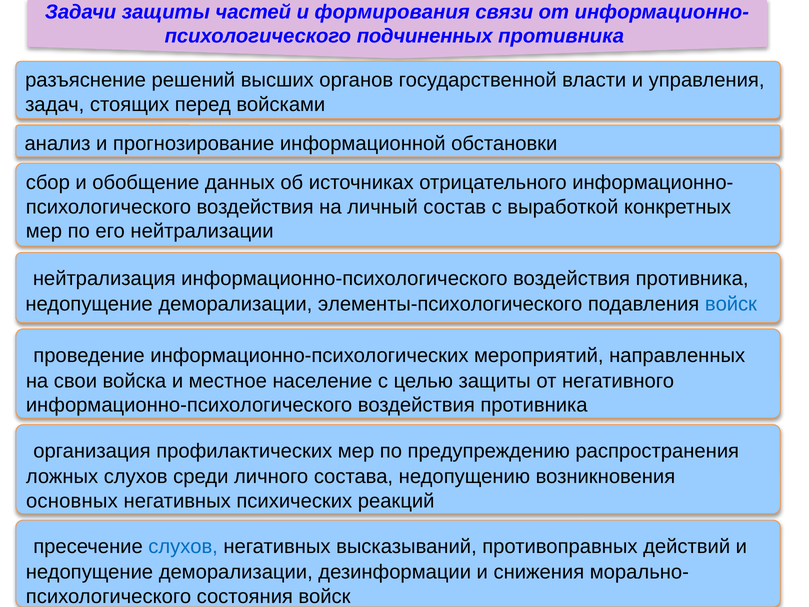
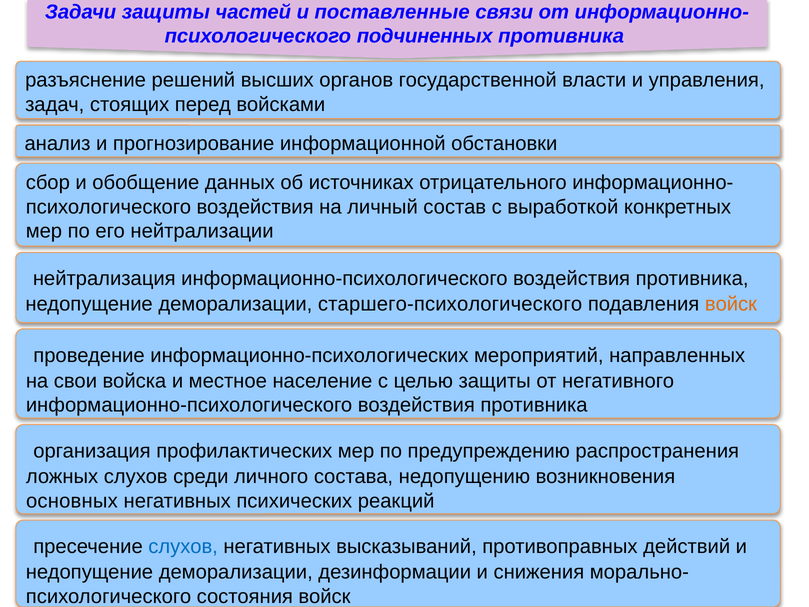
формирования: формирования -> поставленные
элементы-психологического: элементы-психологического -> старшего-психологического
войск at (731, 304) colour: blue -> orange
